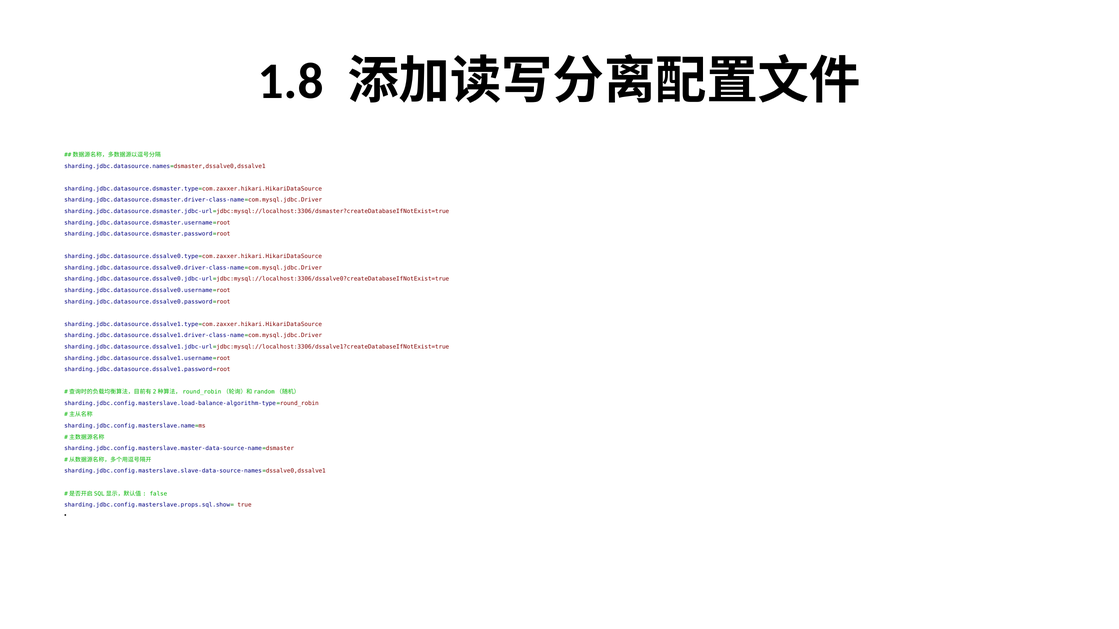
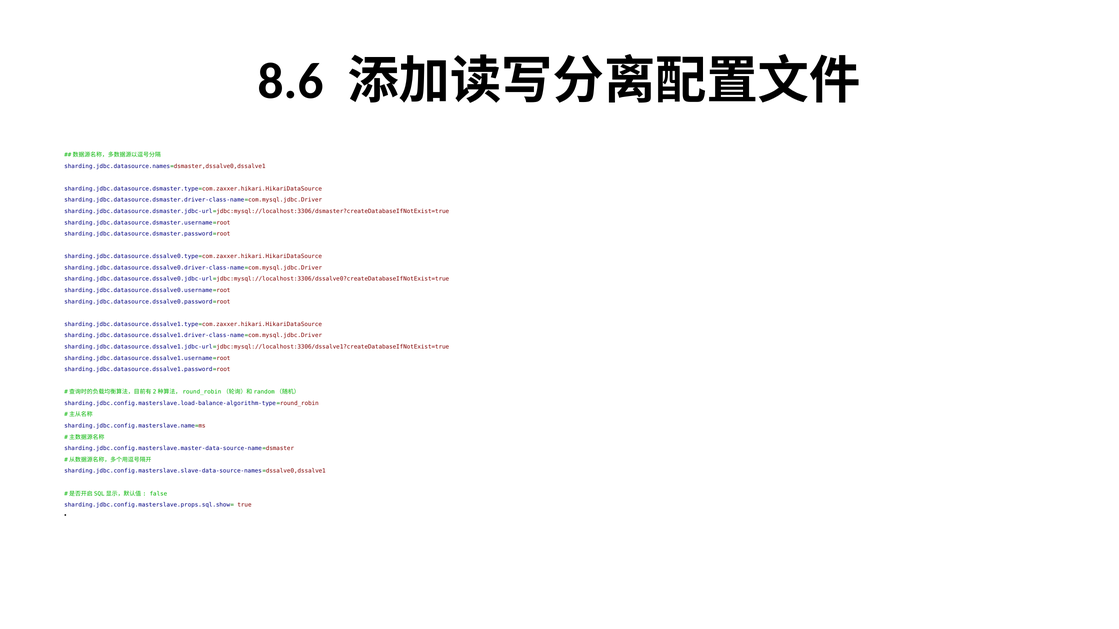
1.8: 1.8 -> 8.6
